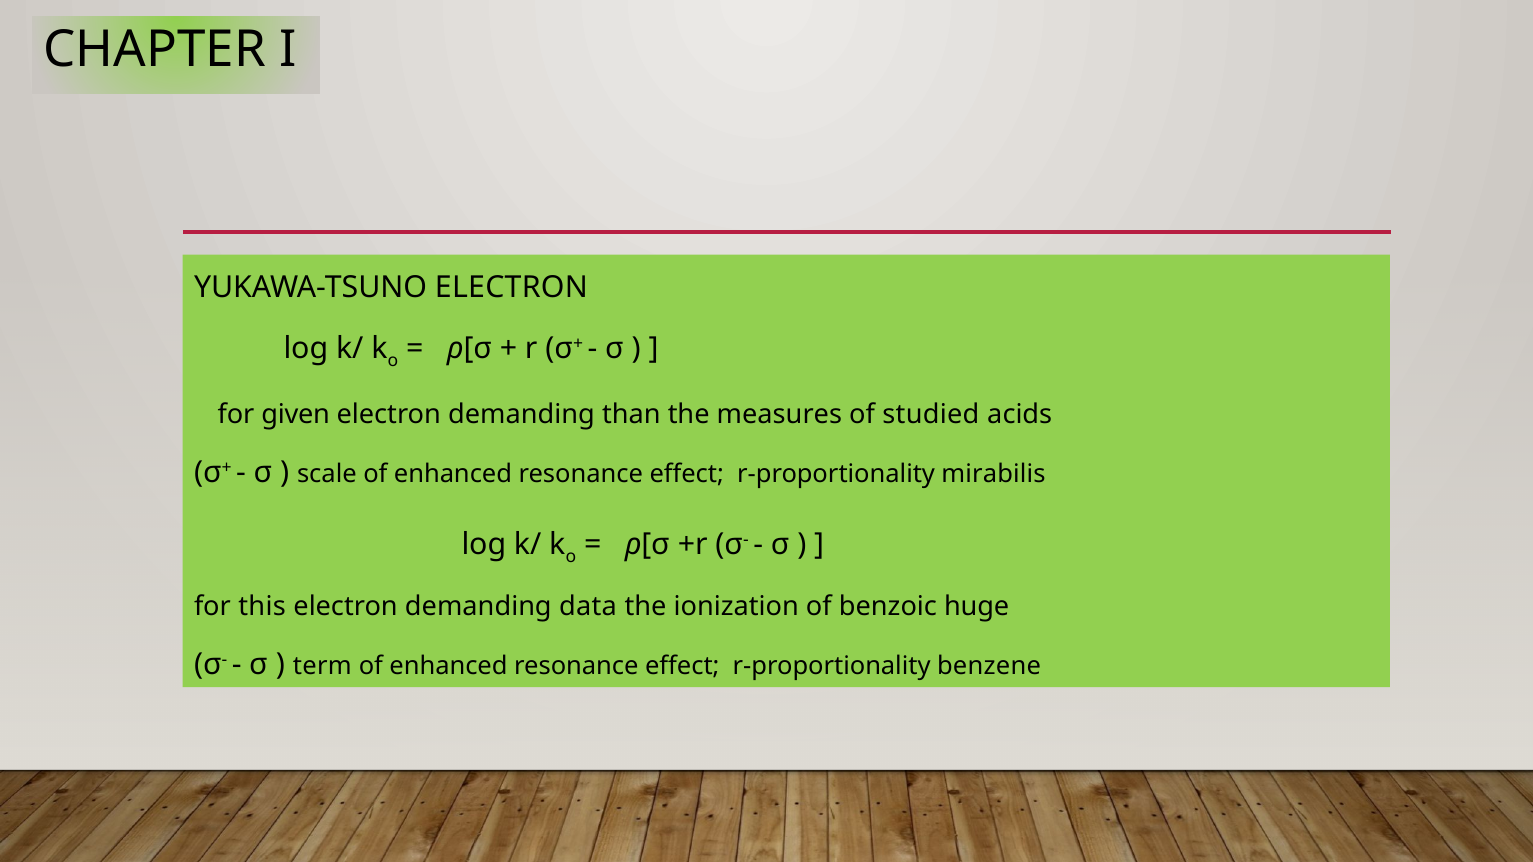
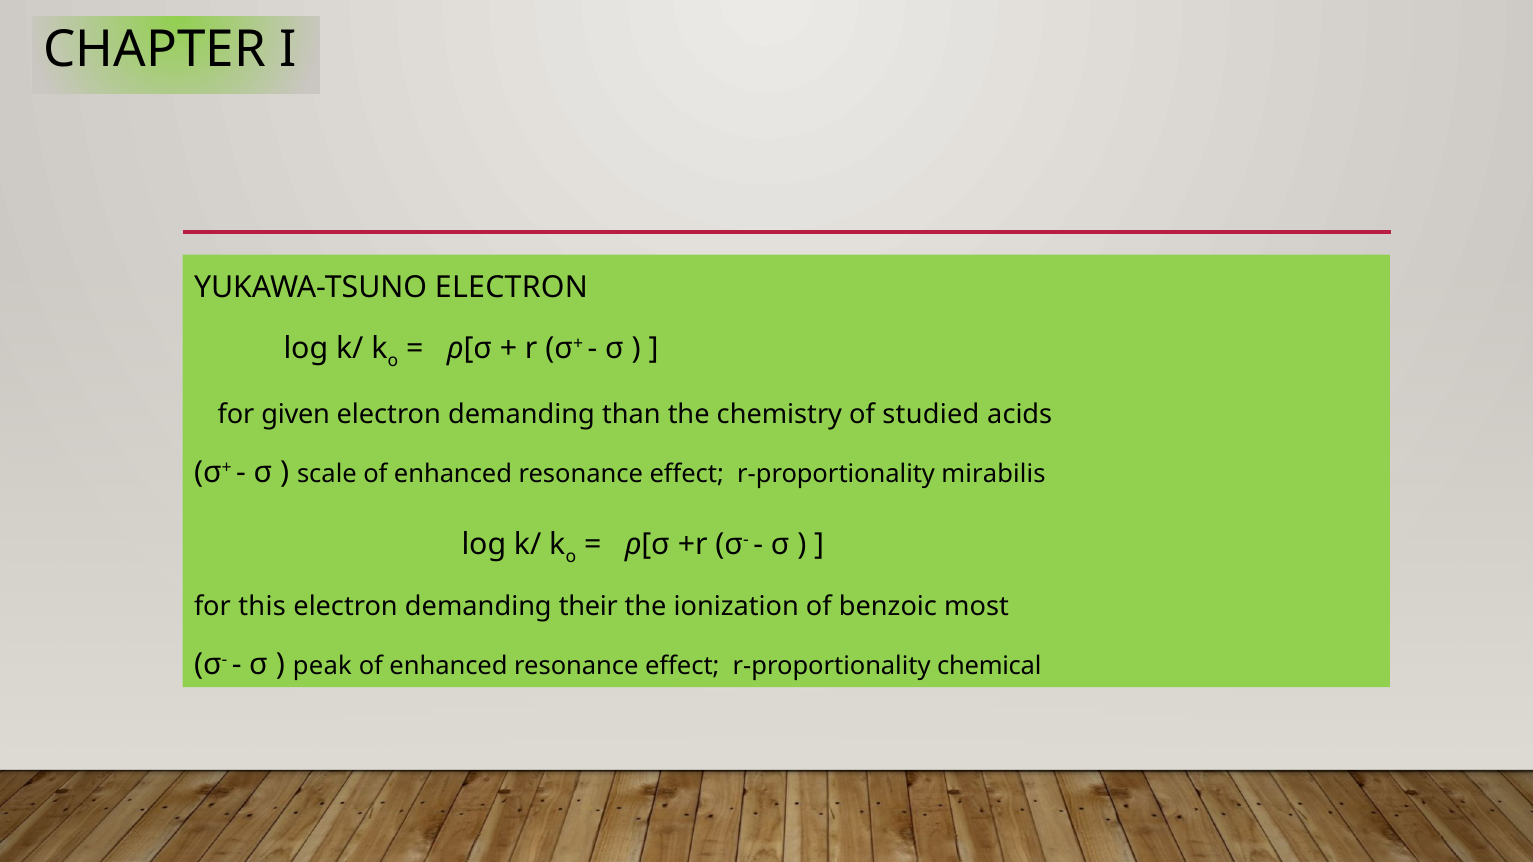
measures: measures -> chemistry
data: data -> their
huge: huge -> most
term: term -> peak
benzene: benzene -> chemical
